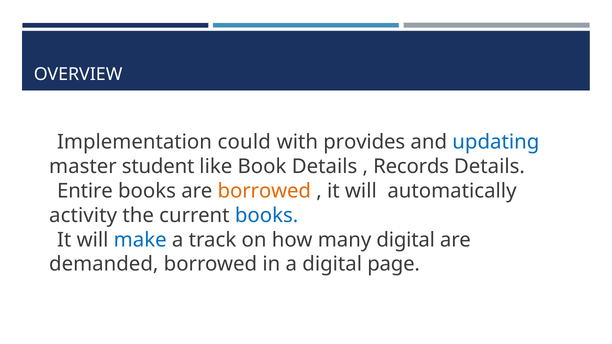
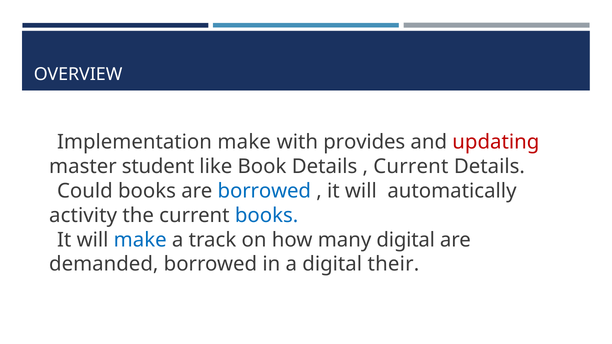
Implementation could: could -> make
updating colour: blue -> red
Records at (411, 166): Records -> Current
Entire: Entire -> Could
borrowed at (264, 191) colour: orange -> blue
page: page -> their
